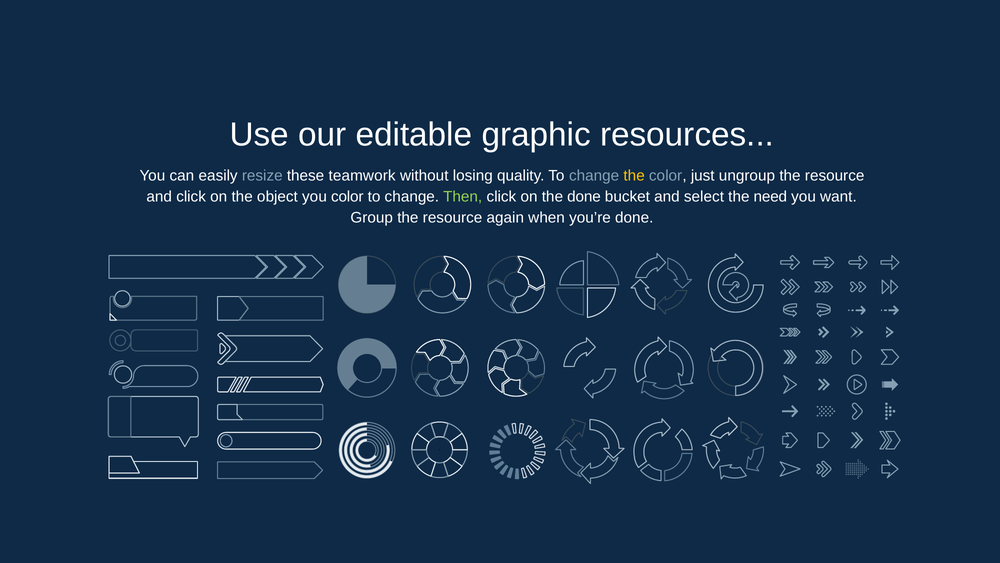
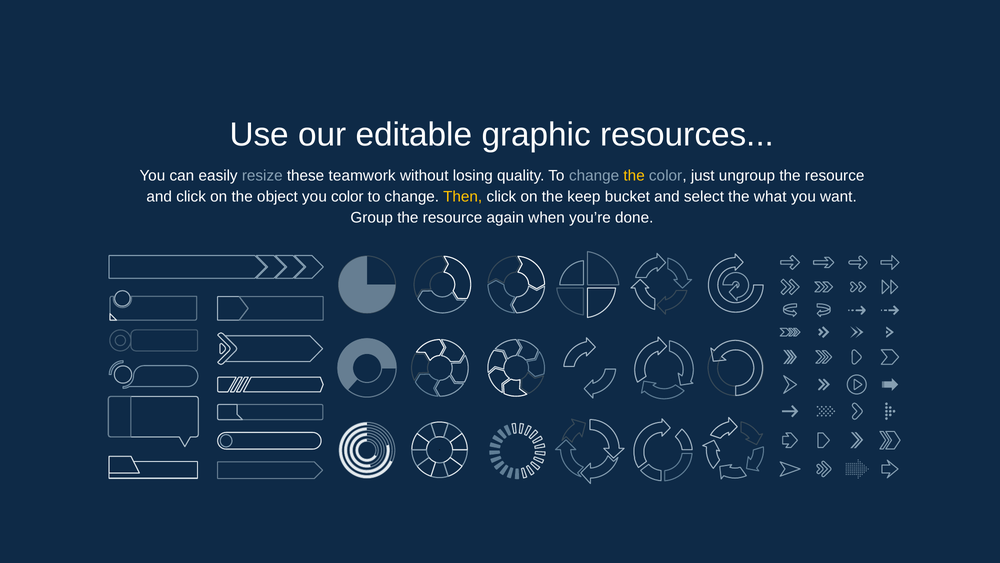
Then colour: light green -> yellow
the done: done -> keep
need: need -> what
